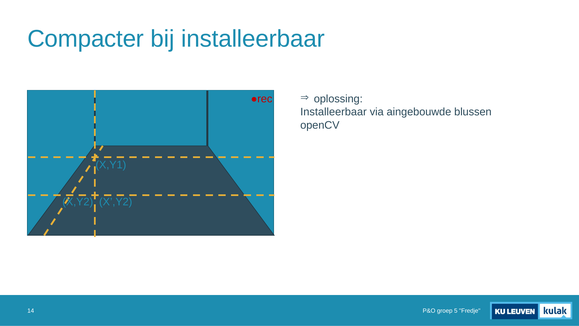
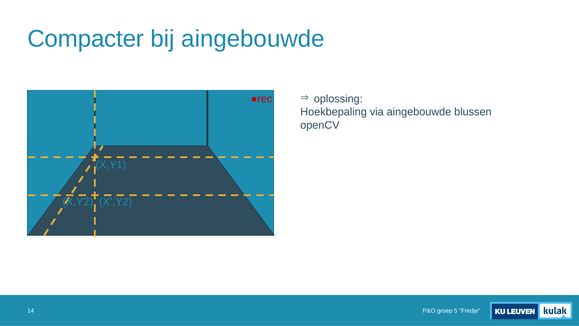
bij installeerbaar: installeerbaar -> aingebouwde
Installeerbaar at (334, 112): Installeerbaar -> Hoekbepaling
